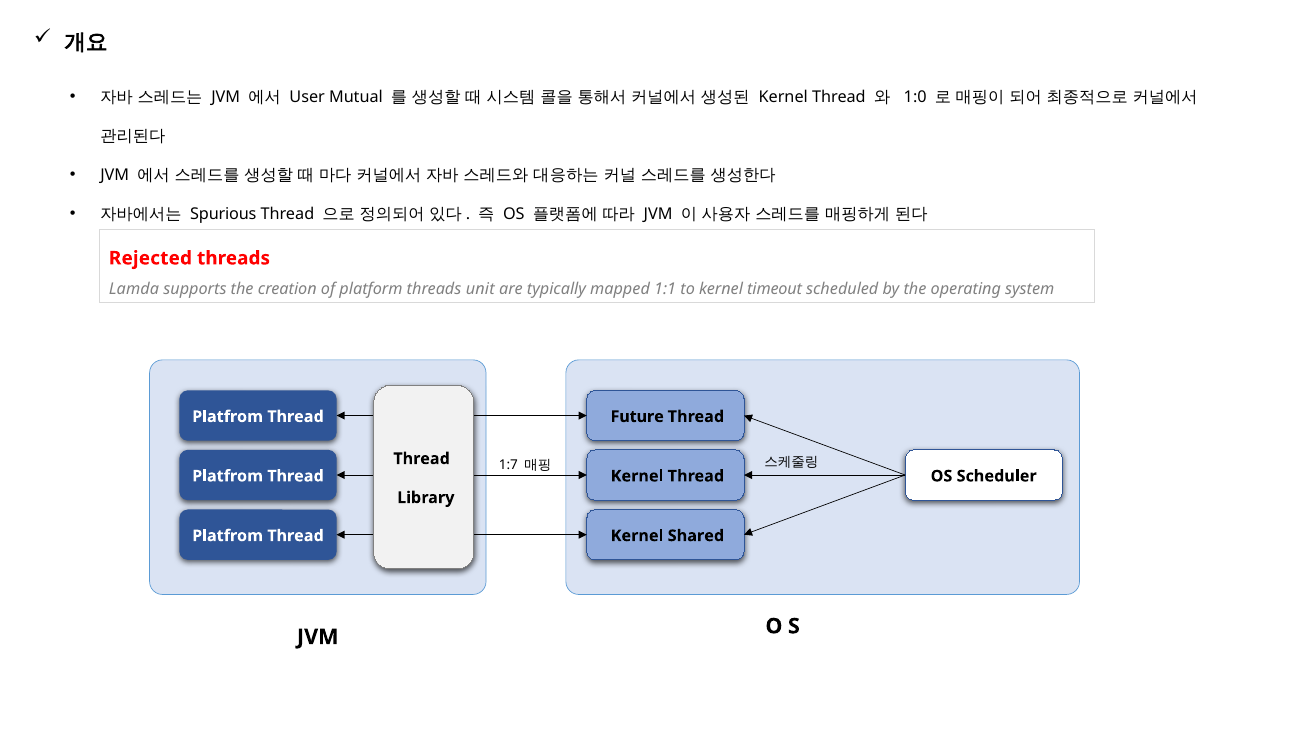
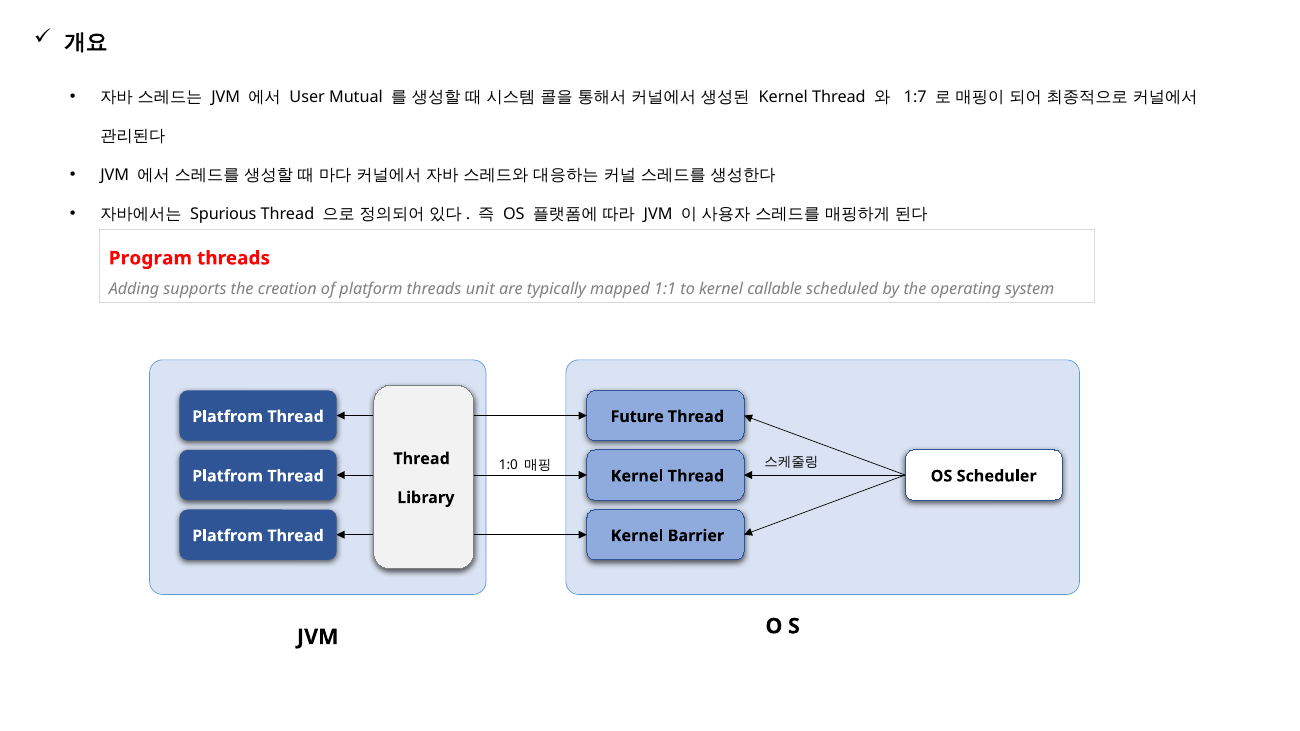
1:0: 1:0 -> 1:7
Rejected: Rejected -> Program
Lamda: Lamda -> Adding
timeout: timeout -> callable
1:7: 1:7 -> 1:0
Shared: Shared -> Barrier
